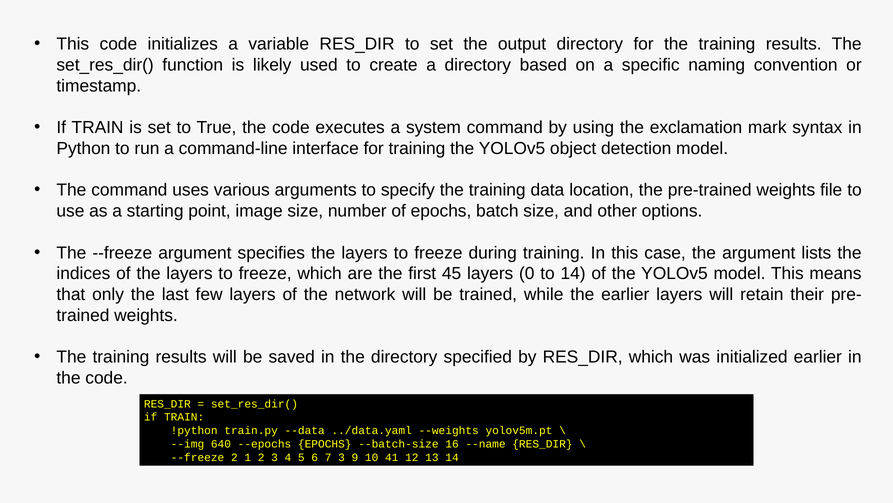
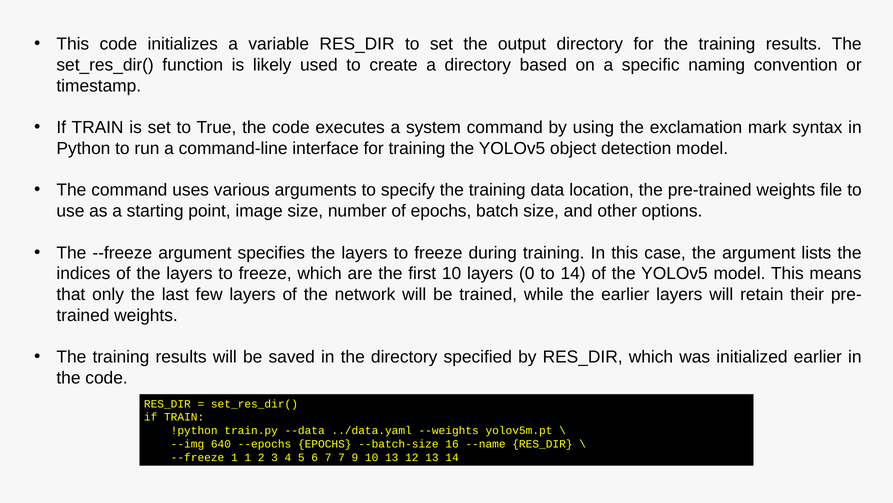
first 45: 45 -> 10
--freeze 2: 2 -> 1
7 3: 3 -> 7
10 41: 41 -> 13
